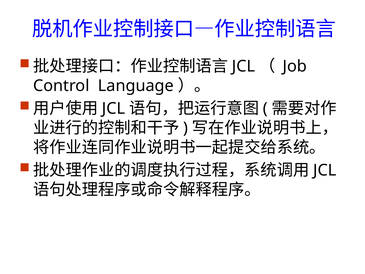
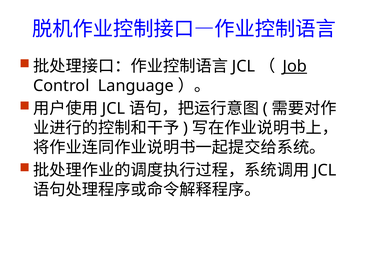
Job underline: none -> present
